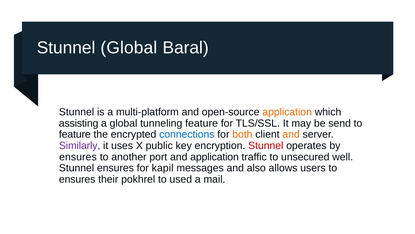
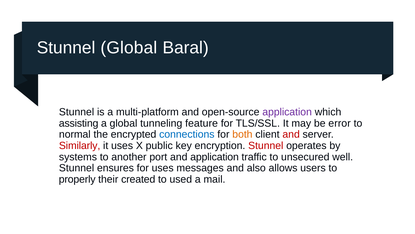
application at (287, 112) colour: orange -> purple
send: send -> error
feature at (75, 134): feature -> normal
and at (291, 134) colour: orange -> red
Similarly colour: purple -> red
ensures at (78, 157): ensures -> systems
for kapil: kapil -> uses
ensures at (77, 179): ensures -> properly
pokhrel: pokhrel -> created
